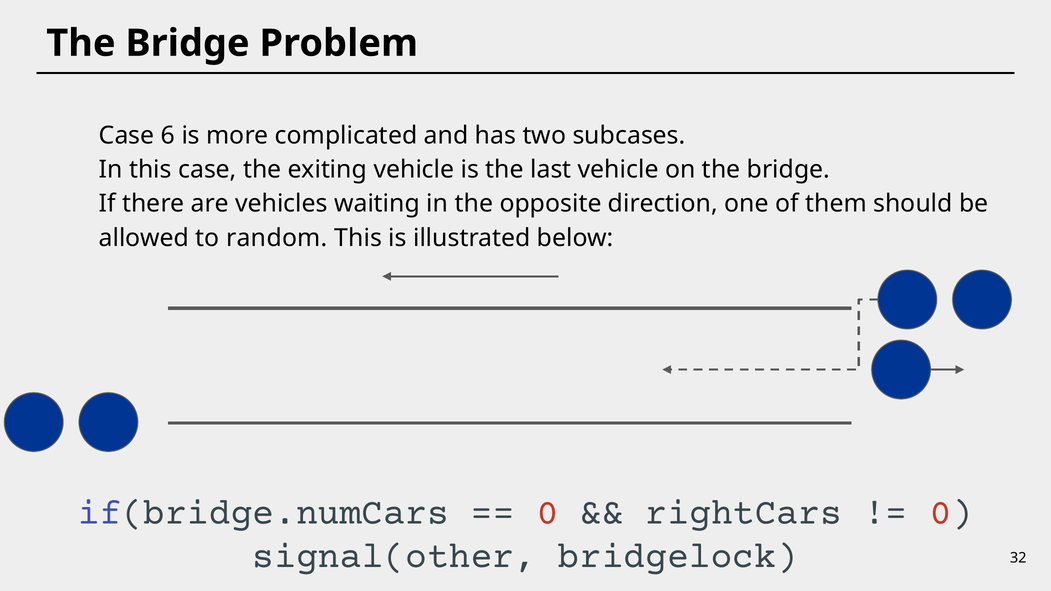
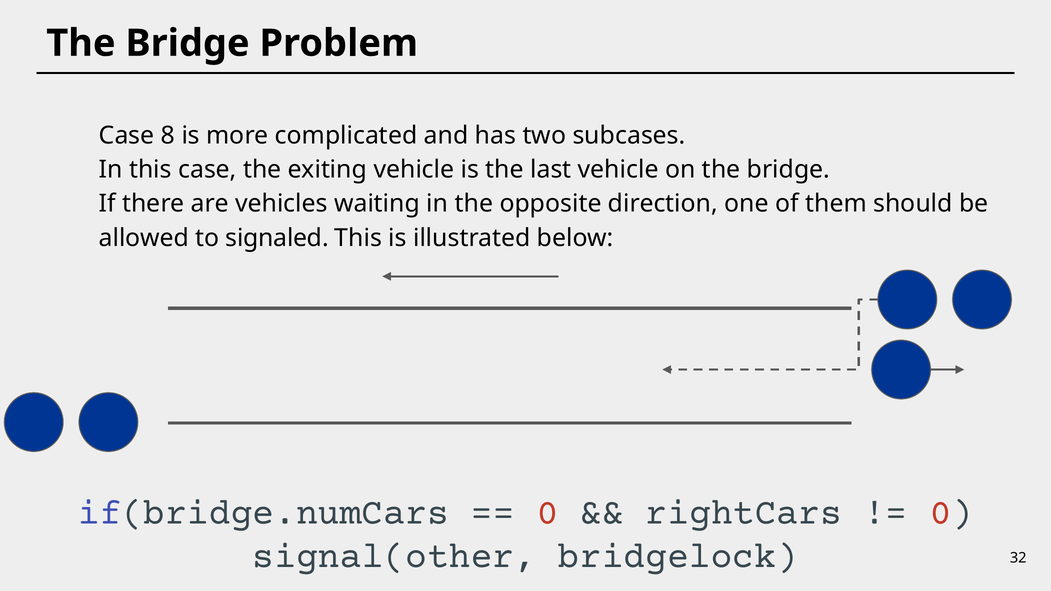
6: 6 -> 8
random: random -> signaled
